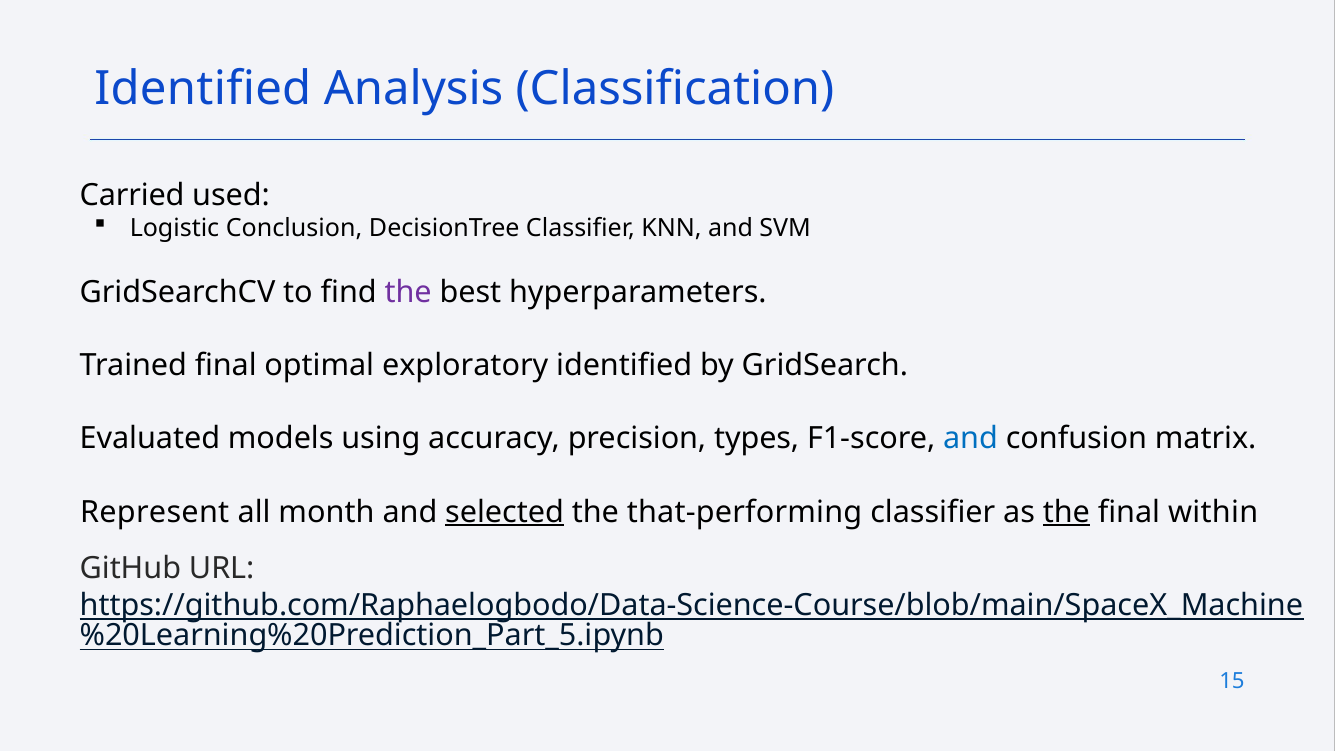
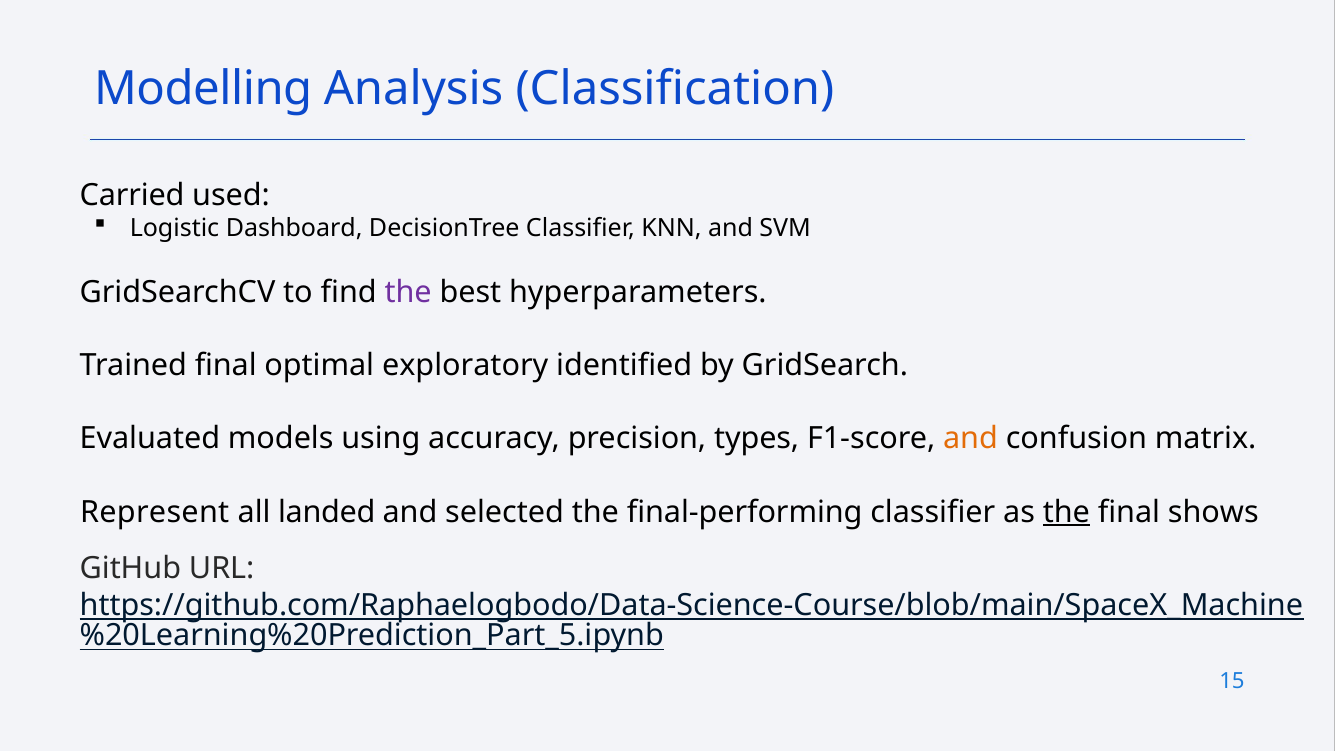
Identified at (203, 89): Identified -> Modelling
Conclusion: Conclusion -> Dashboard
and at (971, 439) colour: blue -> orange
month: month -> landed
selected underline: present -> none
that-performing: that-performing -> final-performing
within: within -> shows
